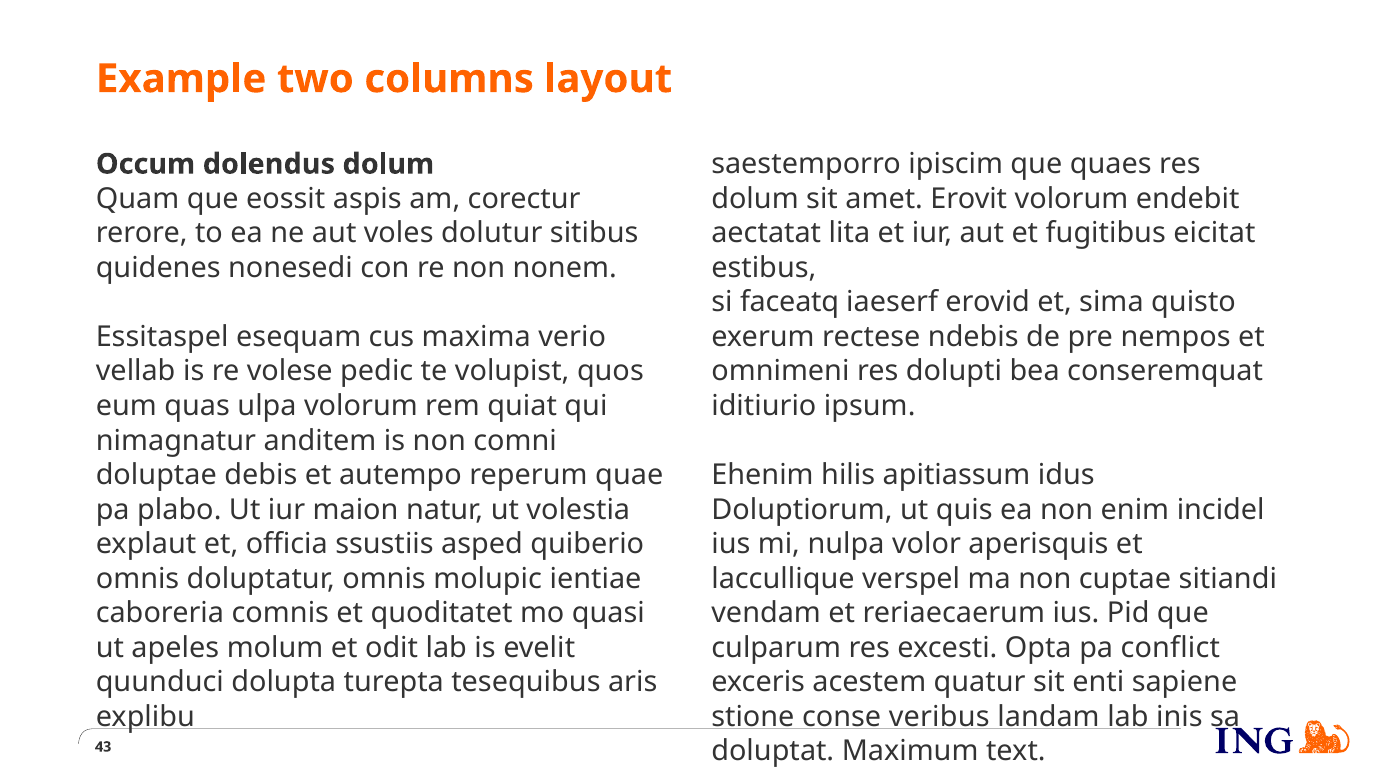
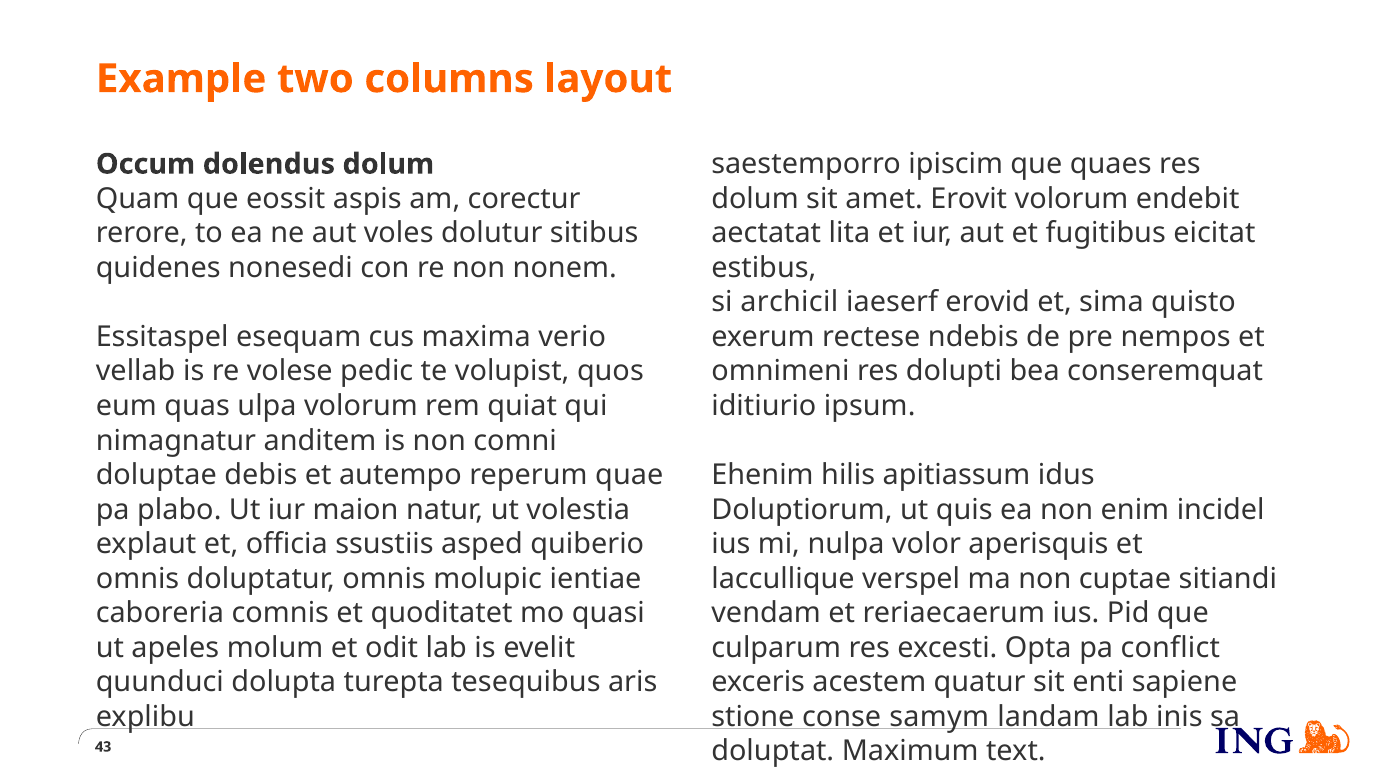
faceatq: faceatq -> archicil
veribus: veribus -> samym
